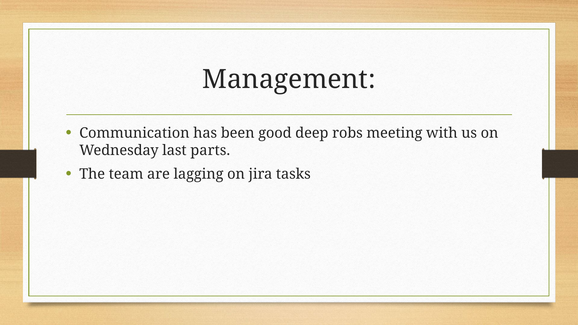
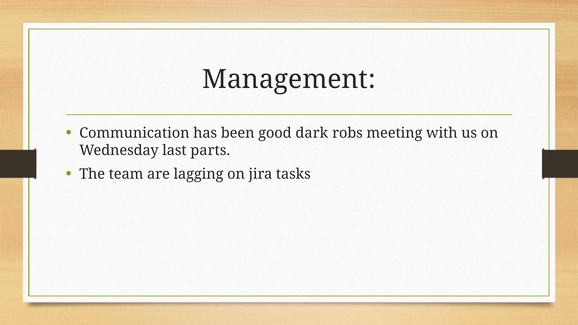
deep: deep -> dark
